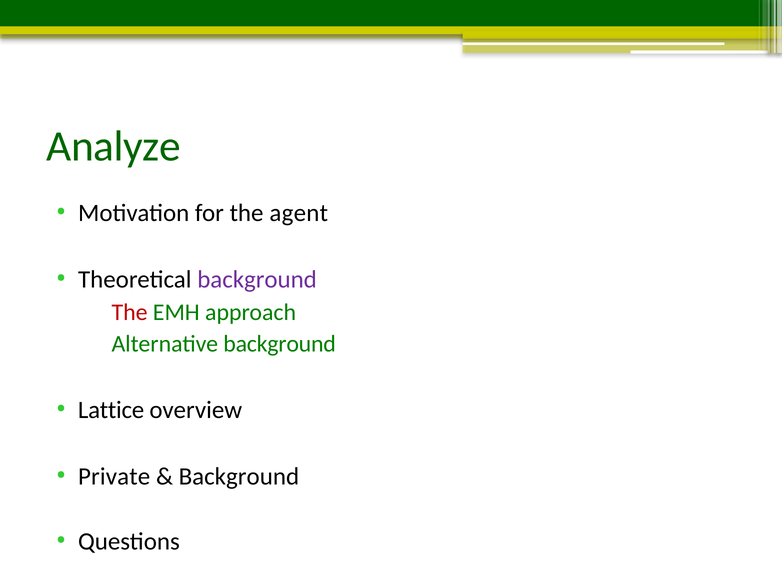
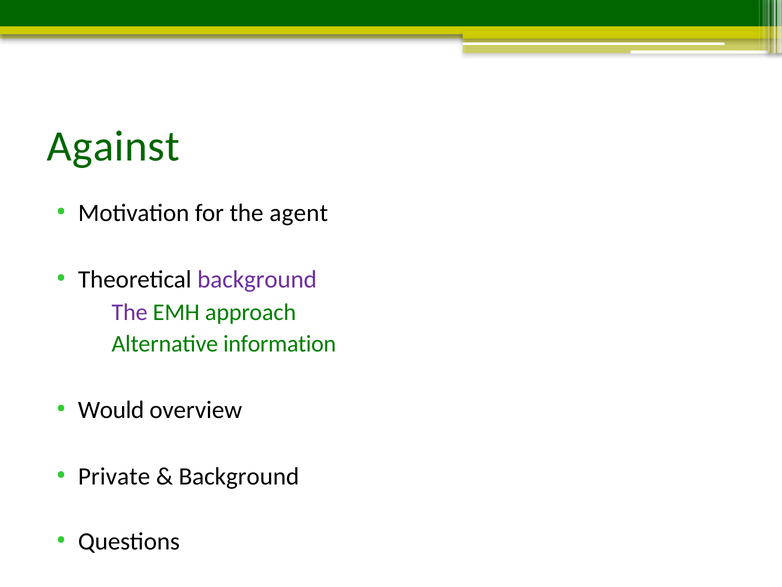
Analyze: Analyze -> Against
The at (130, 312) colour: red -> purple
Alternative background: background -> information
Lattice: Lattice -> Would
